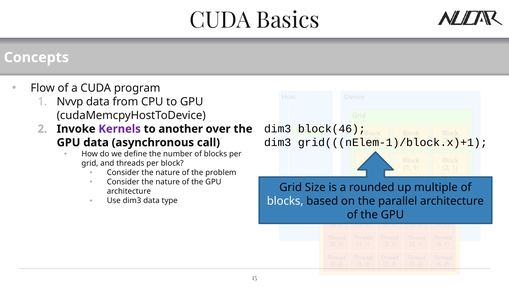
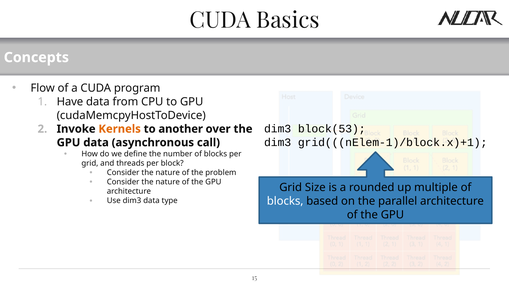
Nvvp: Nvvp -> Have
block(46: block(46 -> block(53
Kernels colour: purple -> orange
